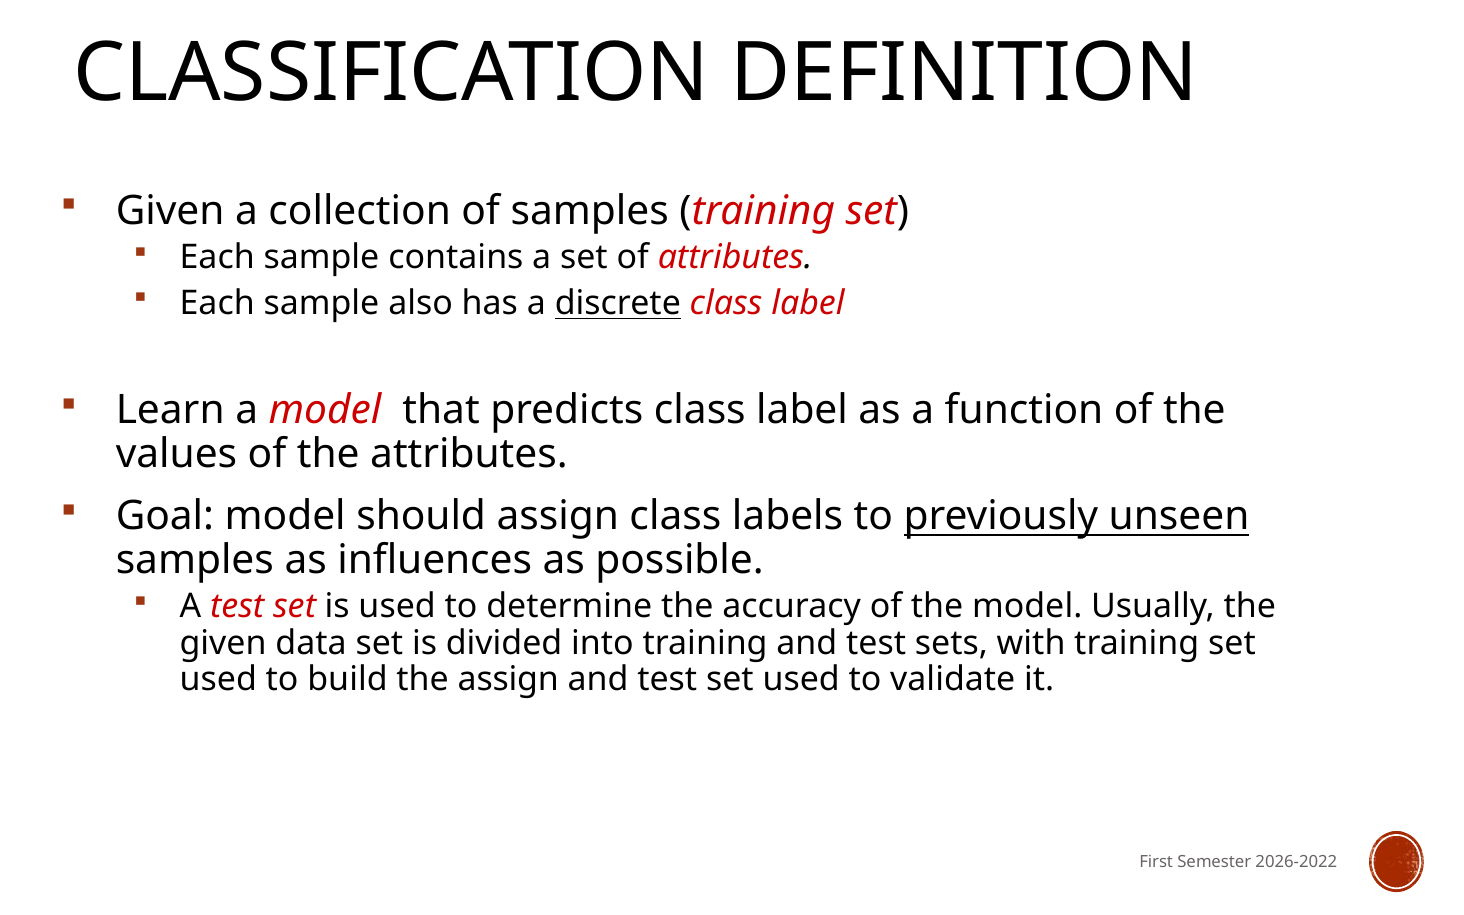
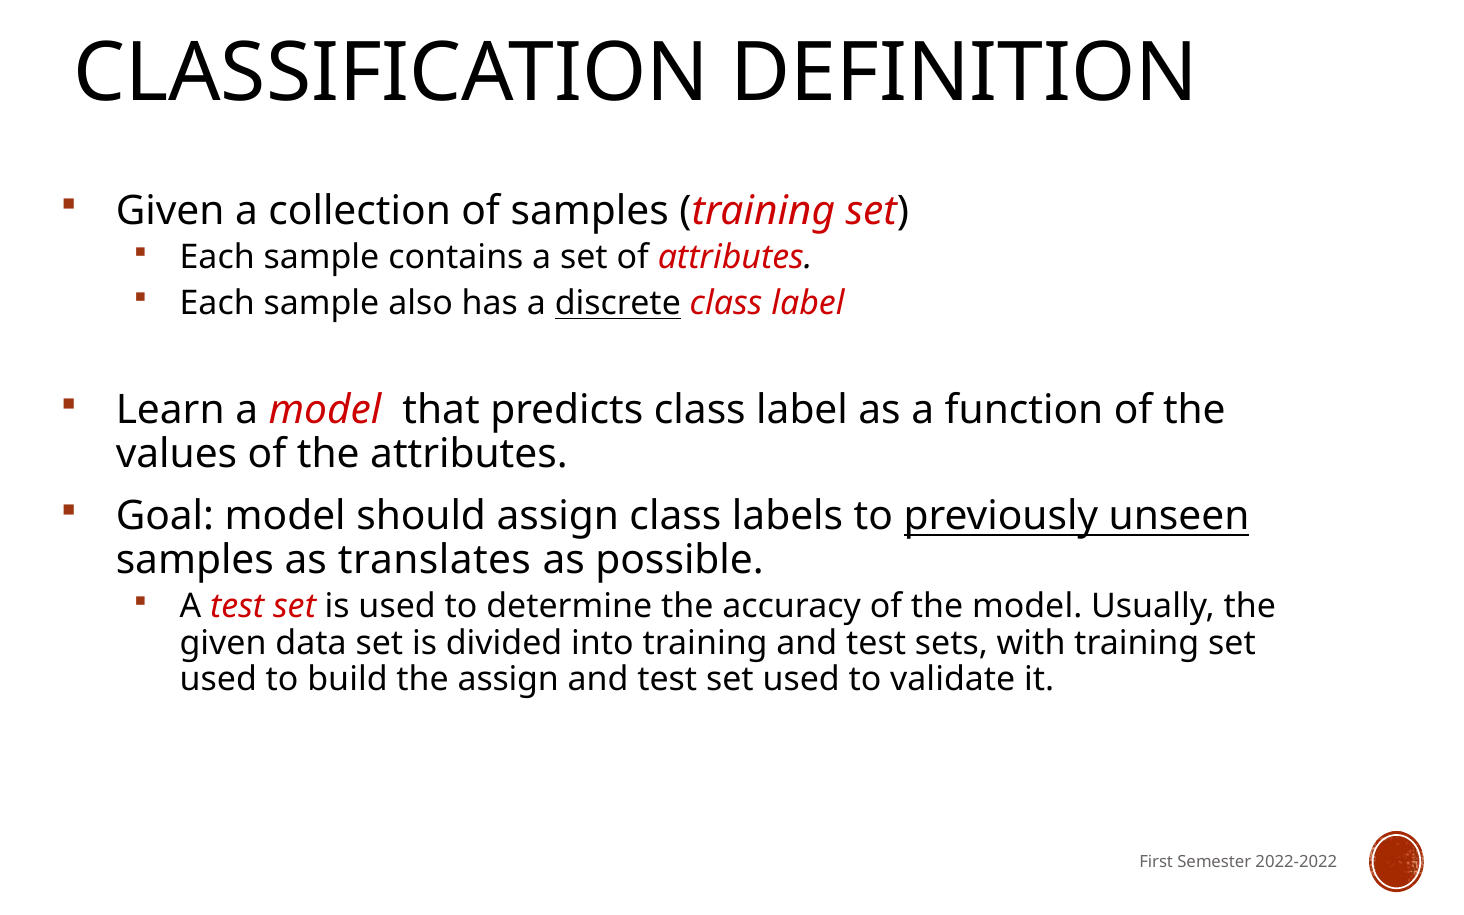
influences: influences -> translates
2026-2022: 2026-2022 -> 2022-2022
